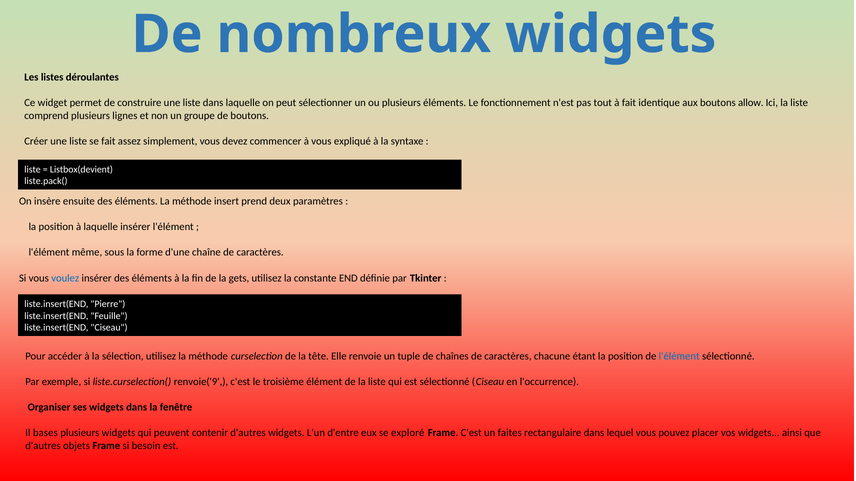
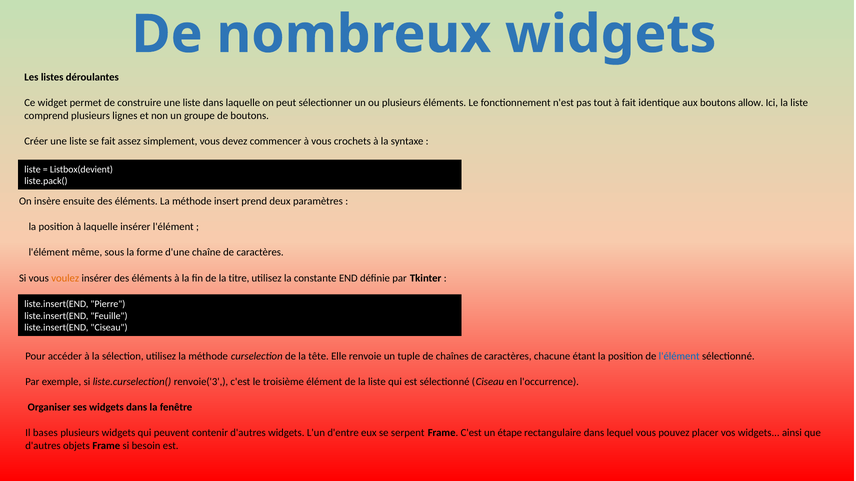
expliqué: expliqué -> crochets
voulez colour: blue -> orange
gets: gets -> titre
renvoie('9: renvoie('9 -> renvoie('3
exploré: exploré -> serpent
faites: faites -> étape
